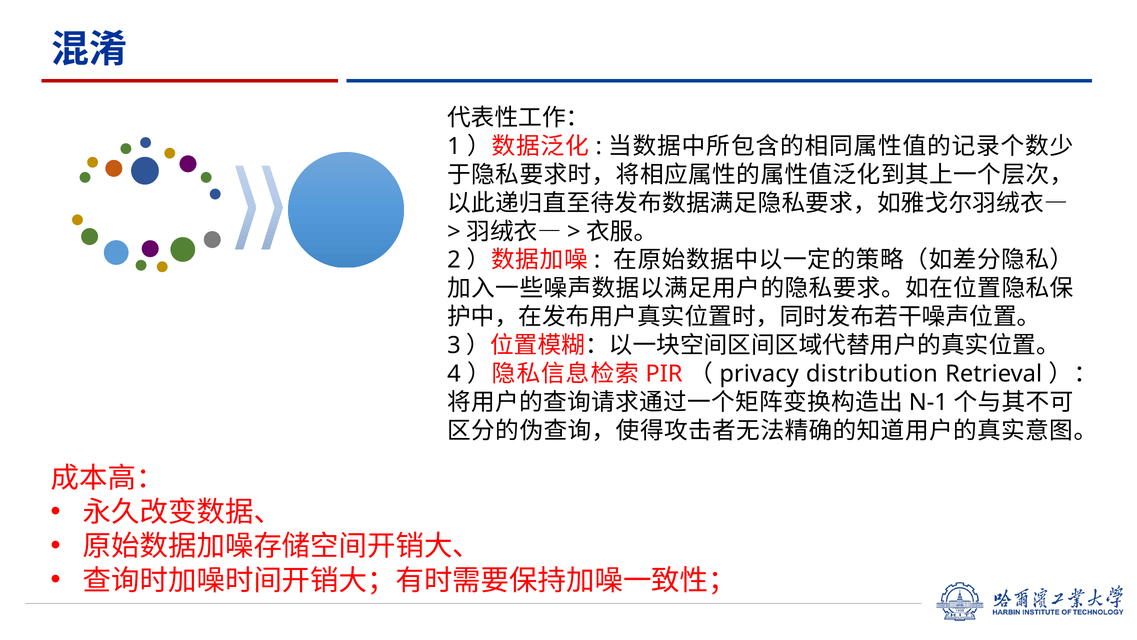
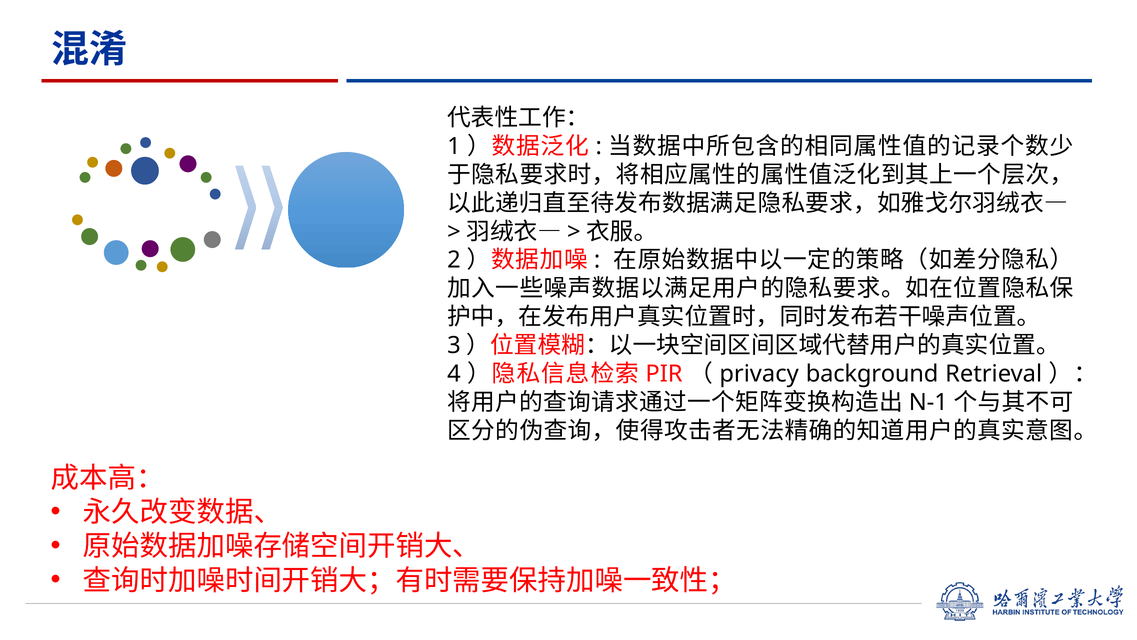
distribution: distribution -> background
